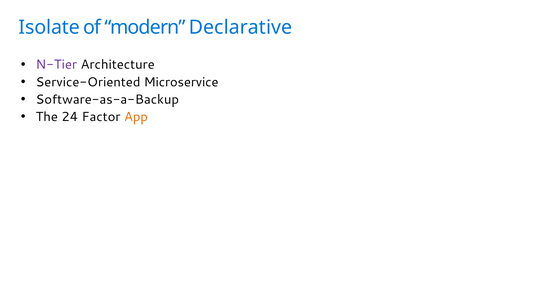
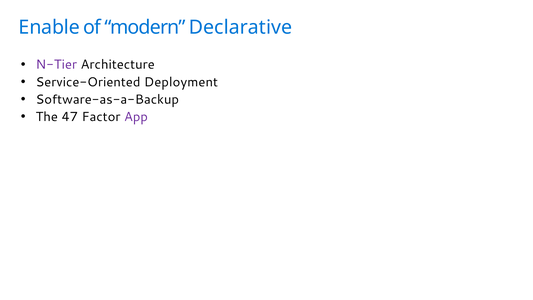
Isolate: Isolate -> Enable
Microservice: Microservice -> Deployment
24: 24 -> 47
App colour: orange -> purple
